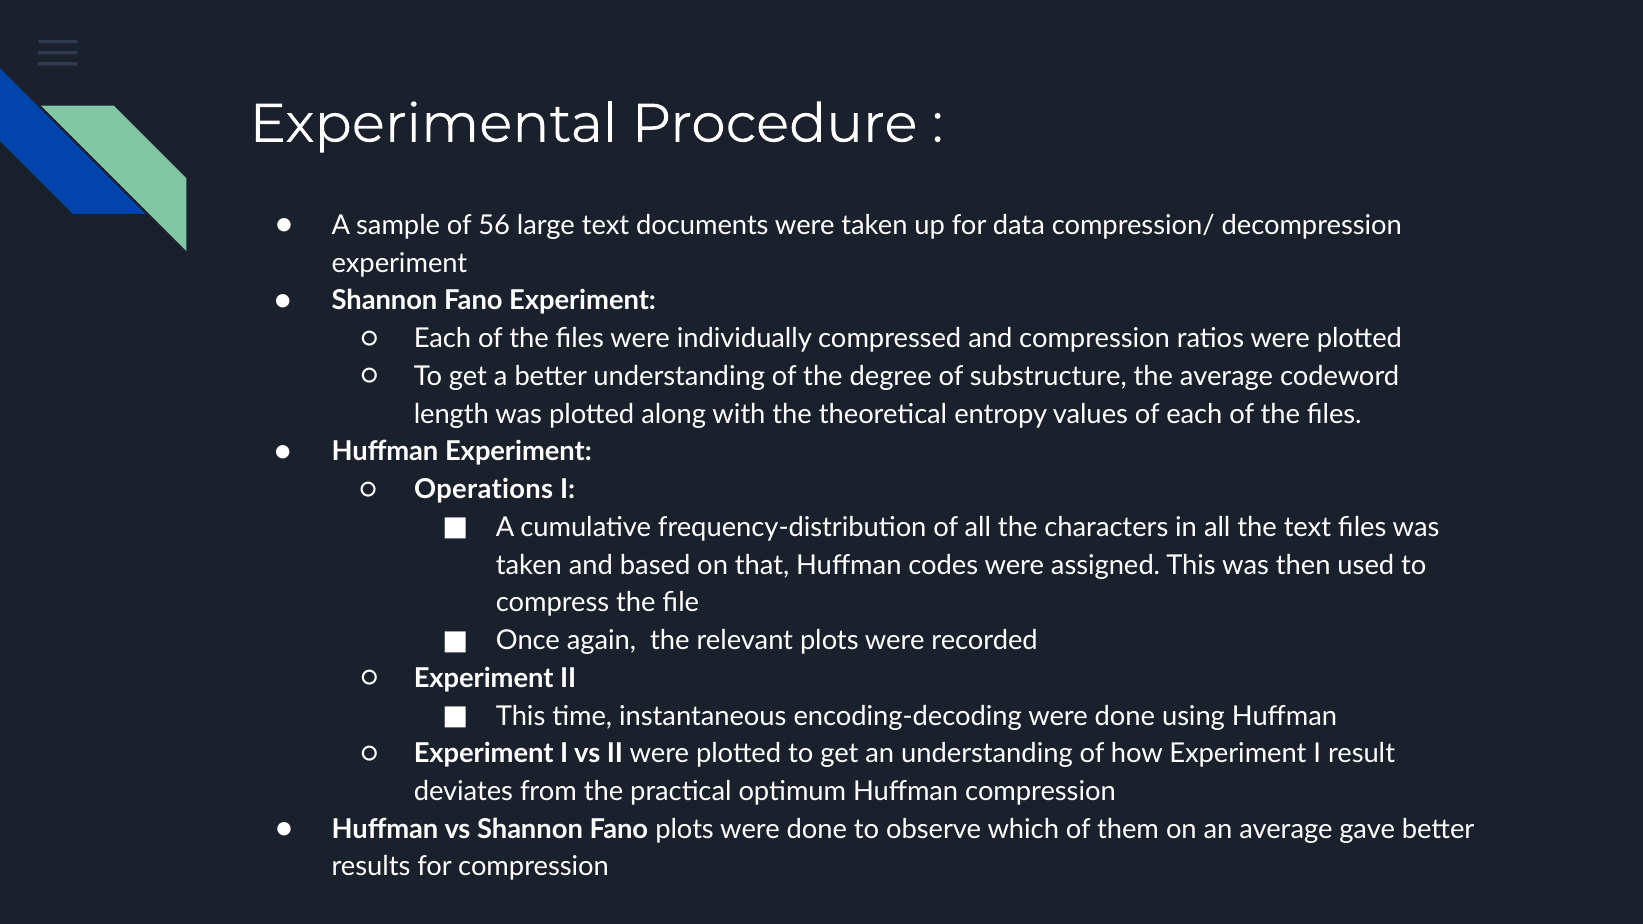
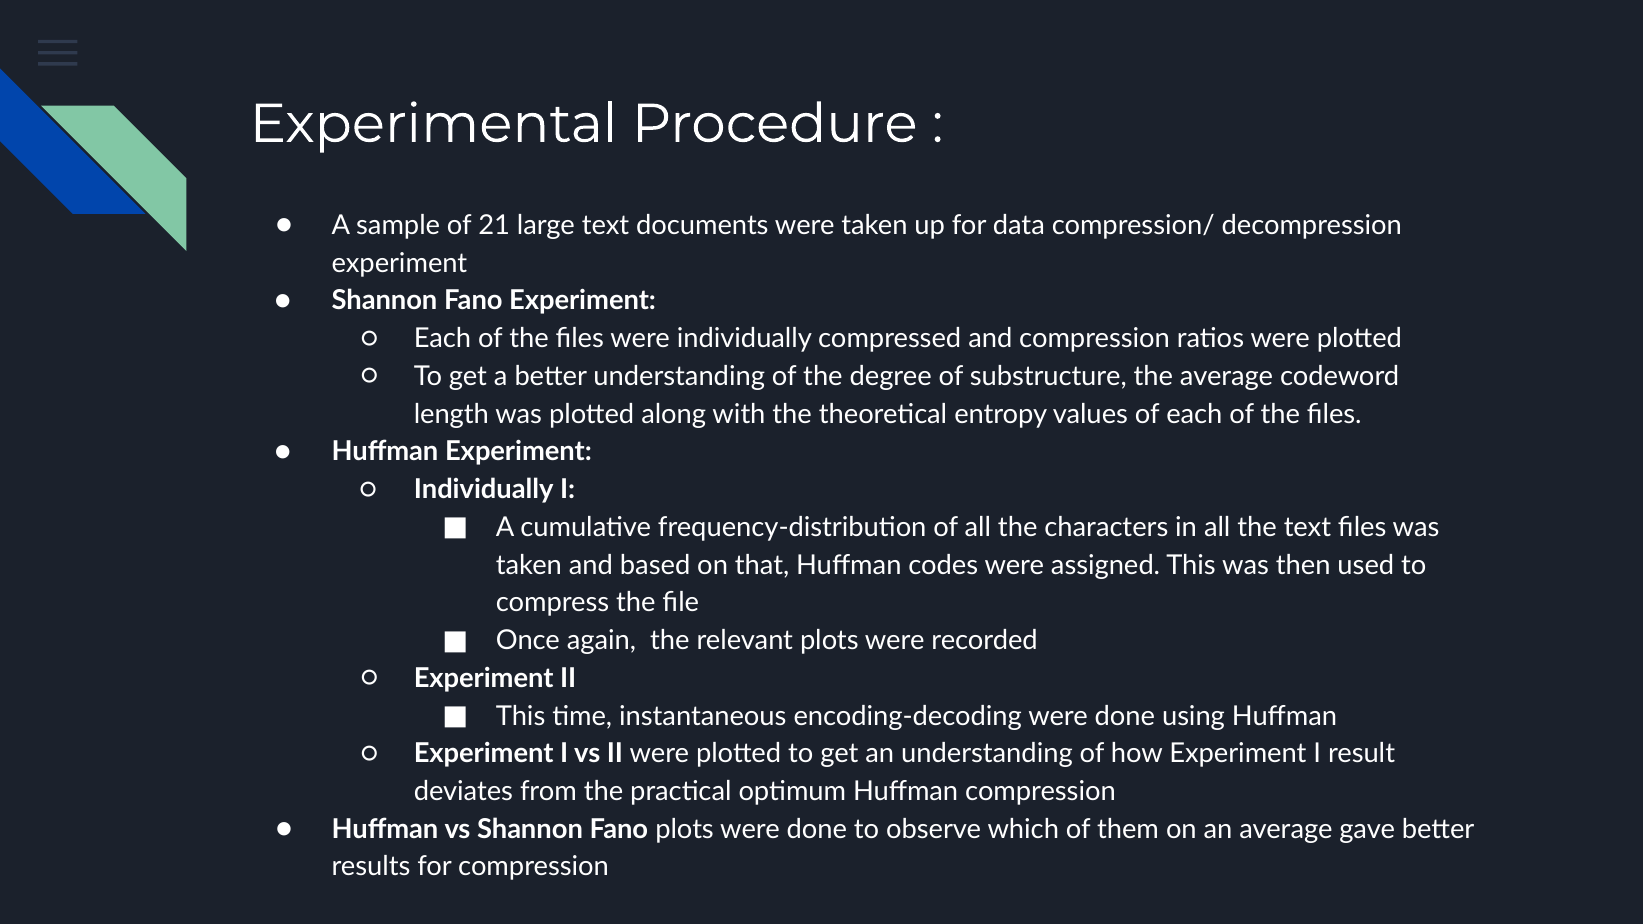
56: 56 -> 21
Operations at (484, 490): Operations -> Individually
